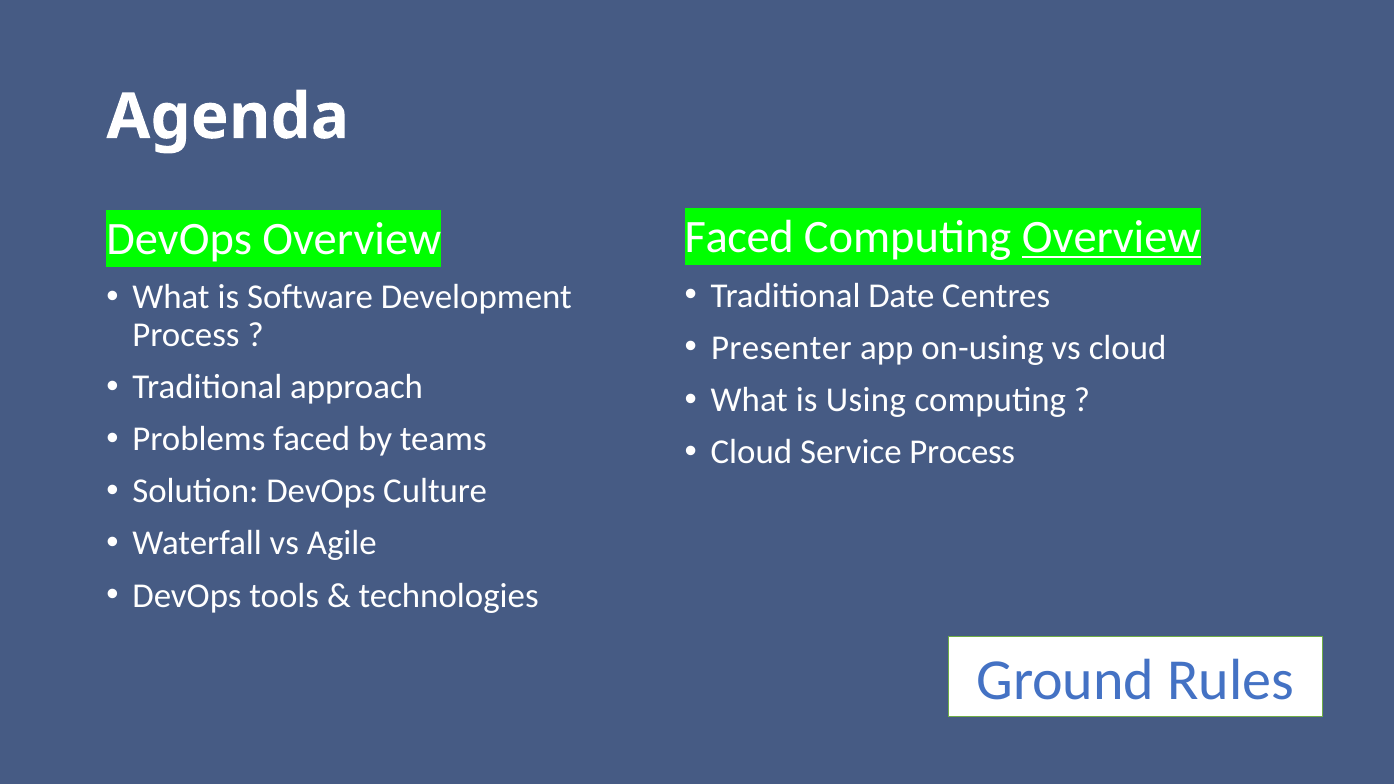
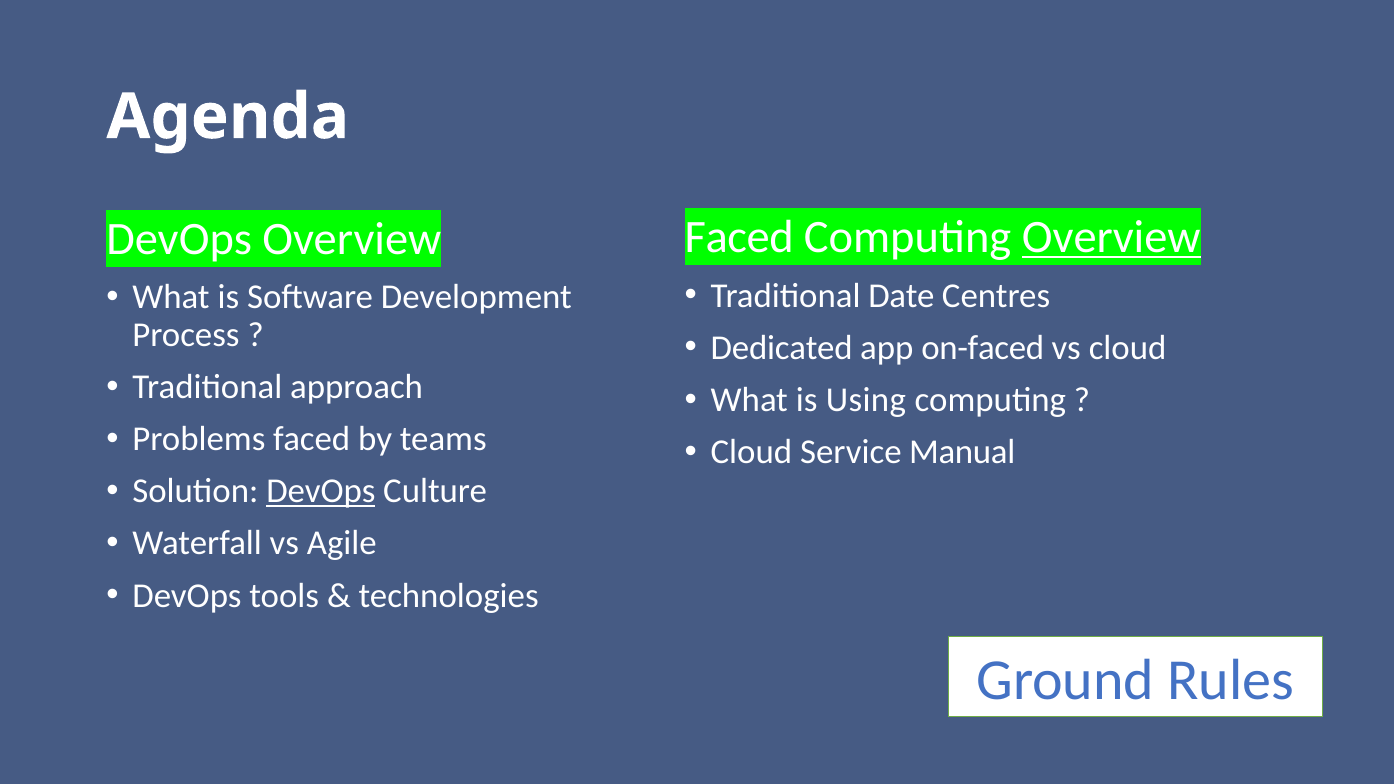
Presenter: Presenter -> Dedicated
on-using: on-using -> on-faced
Service Process: Process -> Manual
DevOps at (321, 491) underline: none -> present
